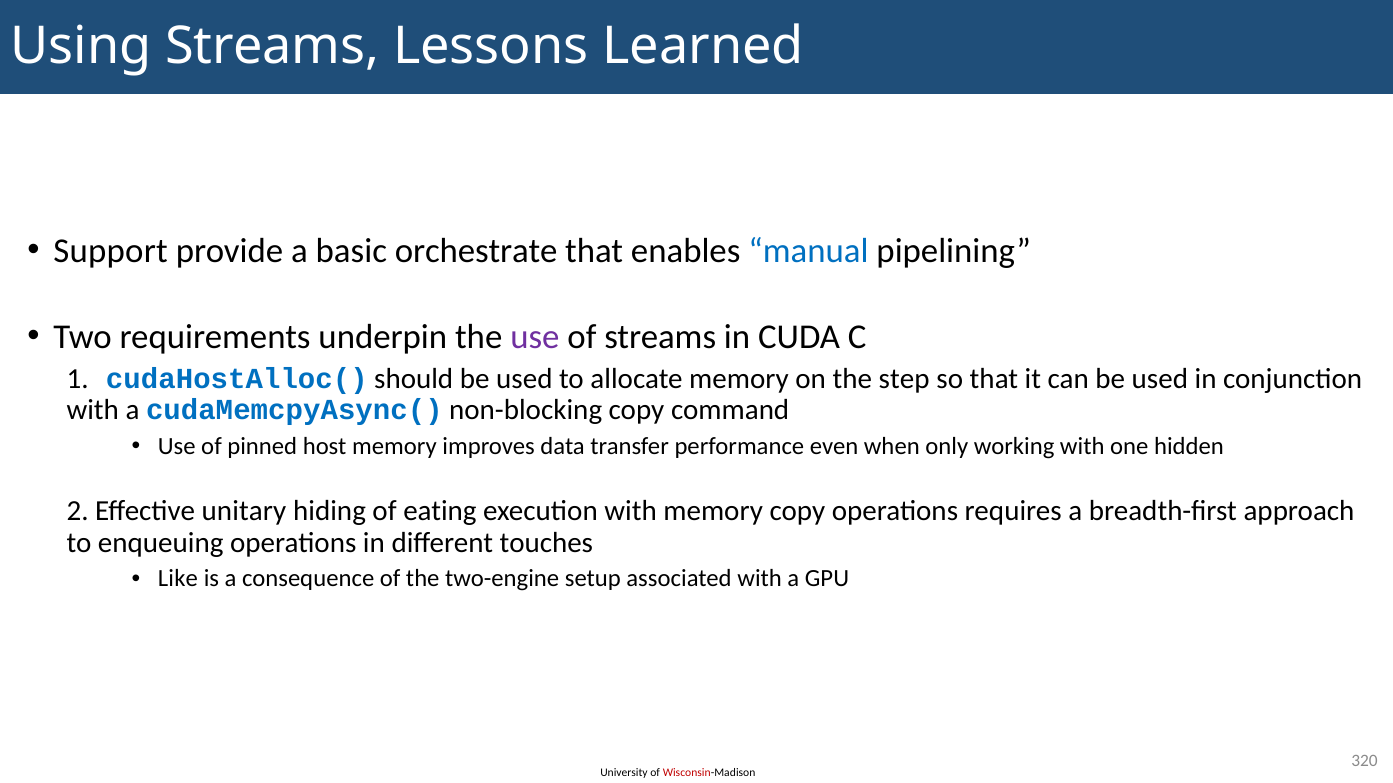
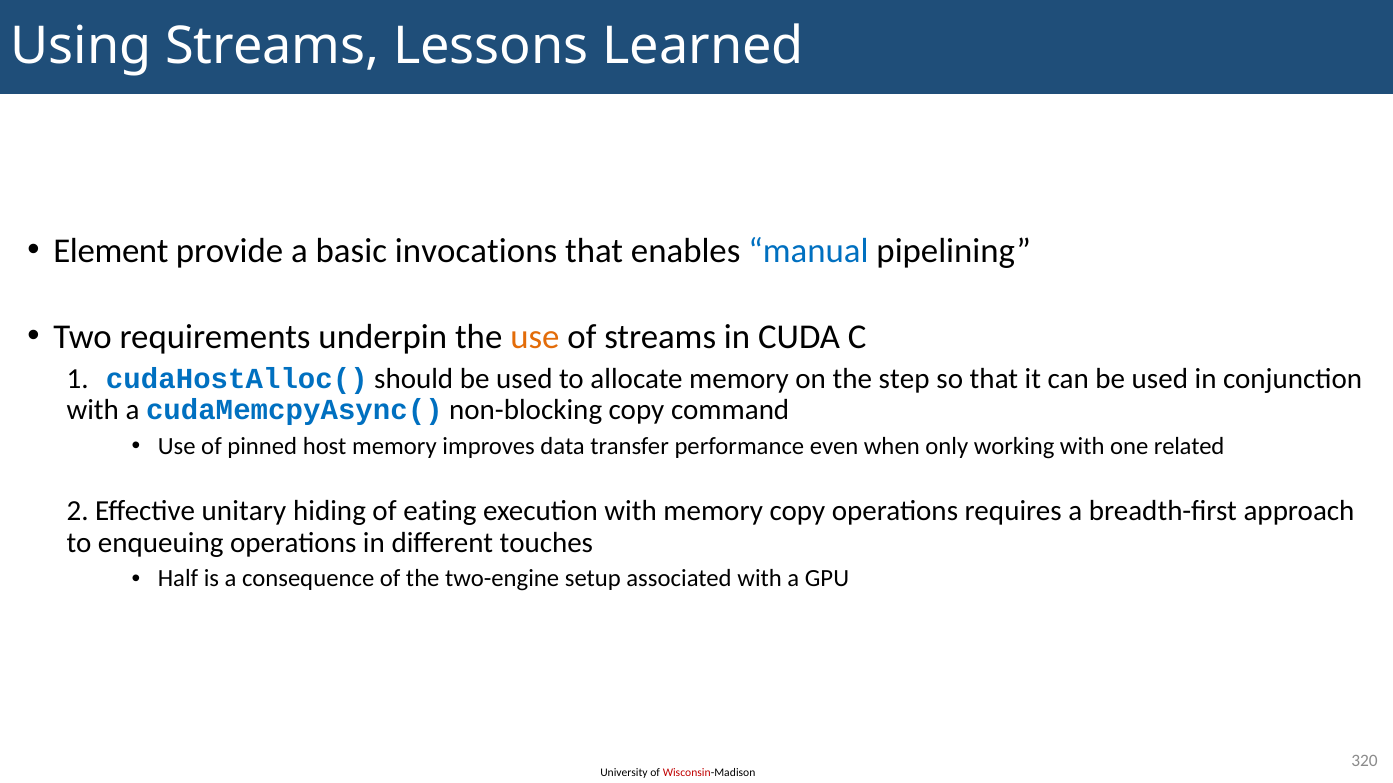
Support: Support -> Element
orchestrate: orchestrate -> invocations
use at (535, 337) colour: purple -> orange
hidden: hidden -> related
Like: Like -> Half
